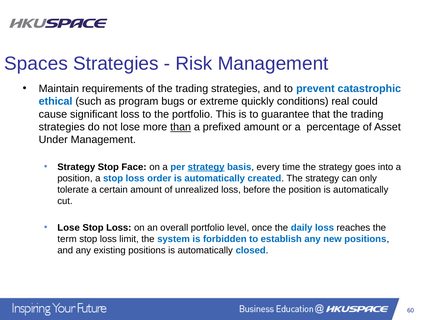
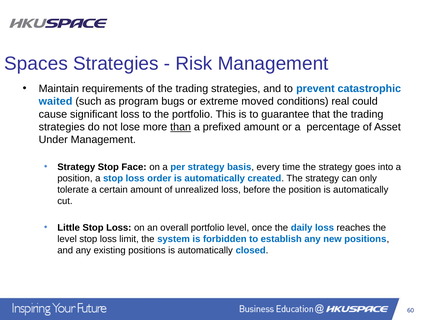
ethical: ethical -> waited
quickly: quickly -> moved
strategy at (206, 167) underline: present -> none
Lose at (69, 228): Lose -> Little
term at (67, 239): term -> level
